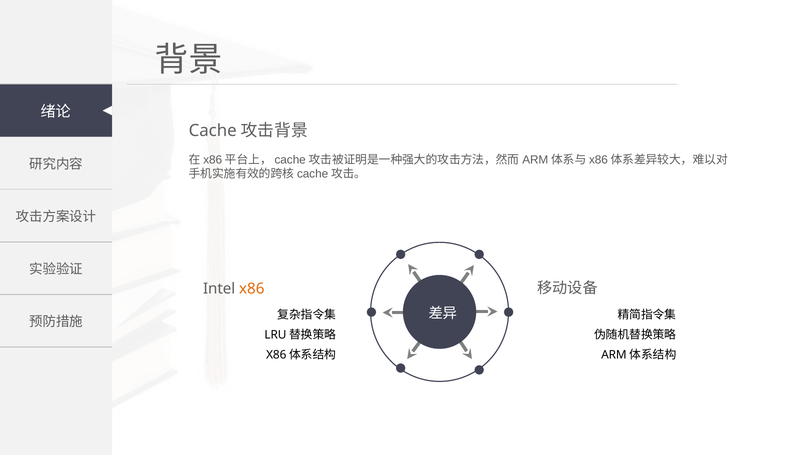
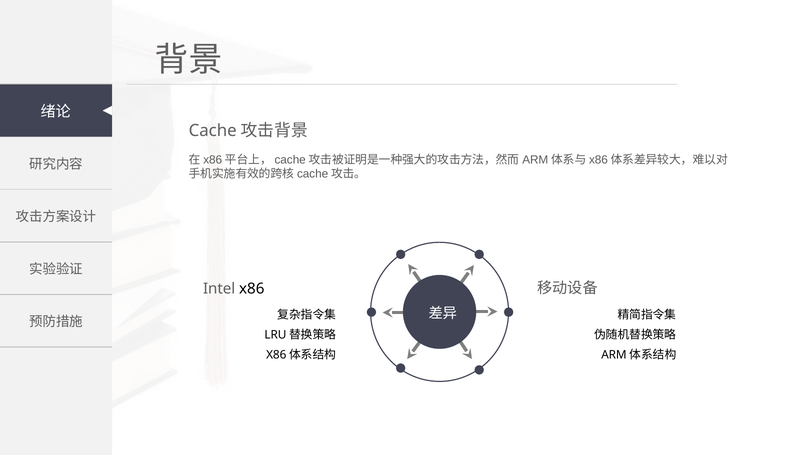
x86 colour: orange -> black
